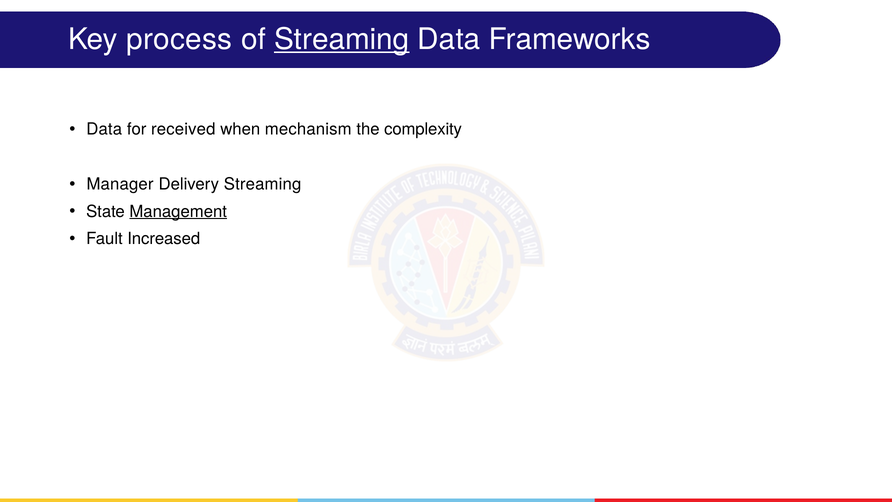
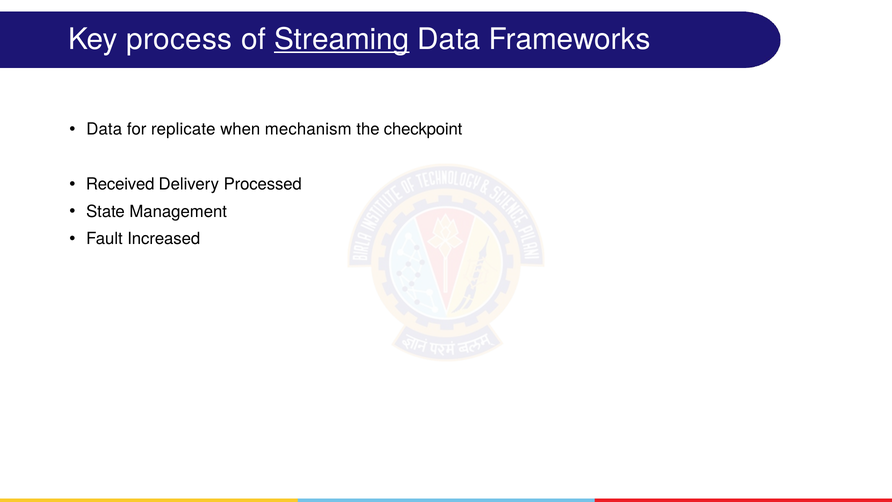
received: received -> replicate
complexity: complexity -> checkpoint
Manager: Manager -> Received
Delivery Streaming: Streaming -> Processed
Management underline: present -> none
